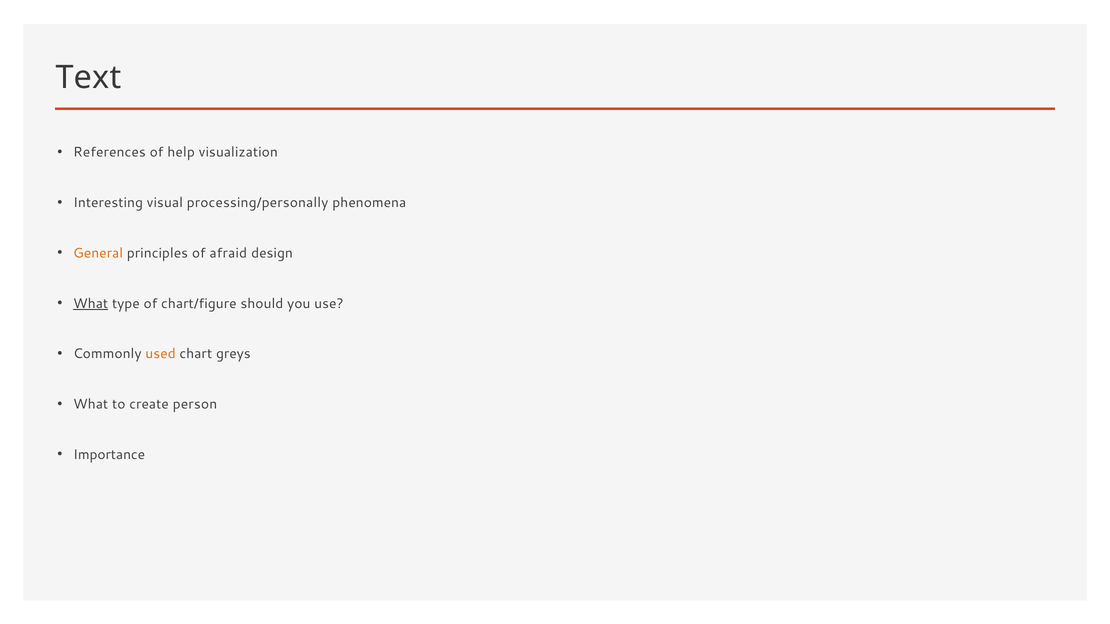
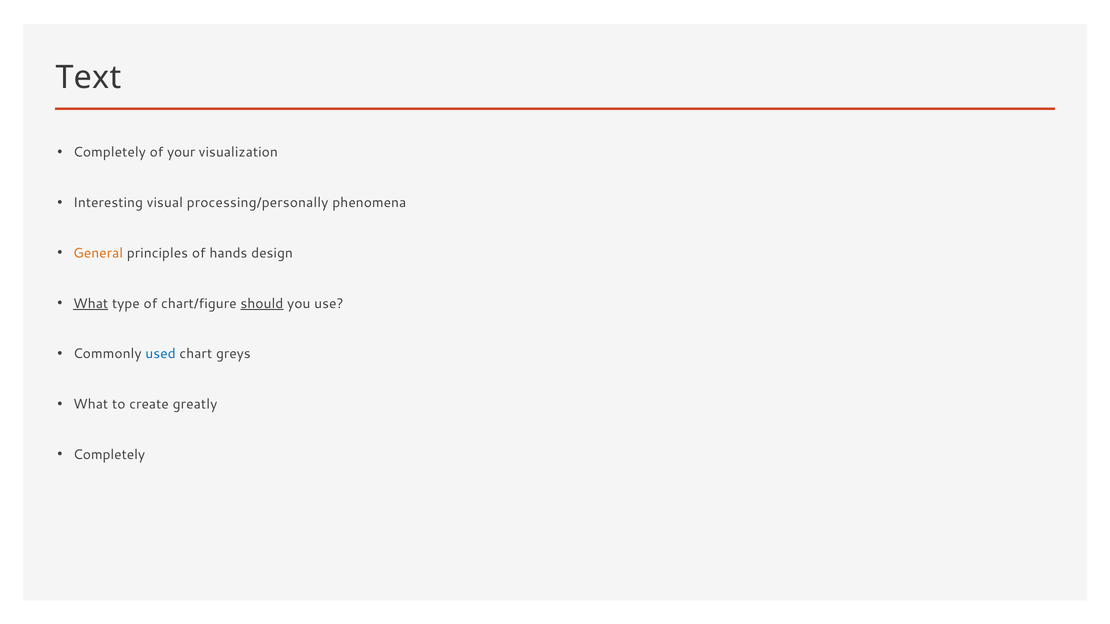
References at (109, 152): References -> Completely
help: help -> your
afraid: afraid -> hands
should underline: none -> present
used colour: orange -> blue
person: person -> greatly
Importance at (109, 455): Importance -> Completely
